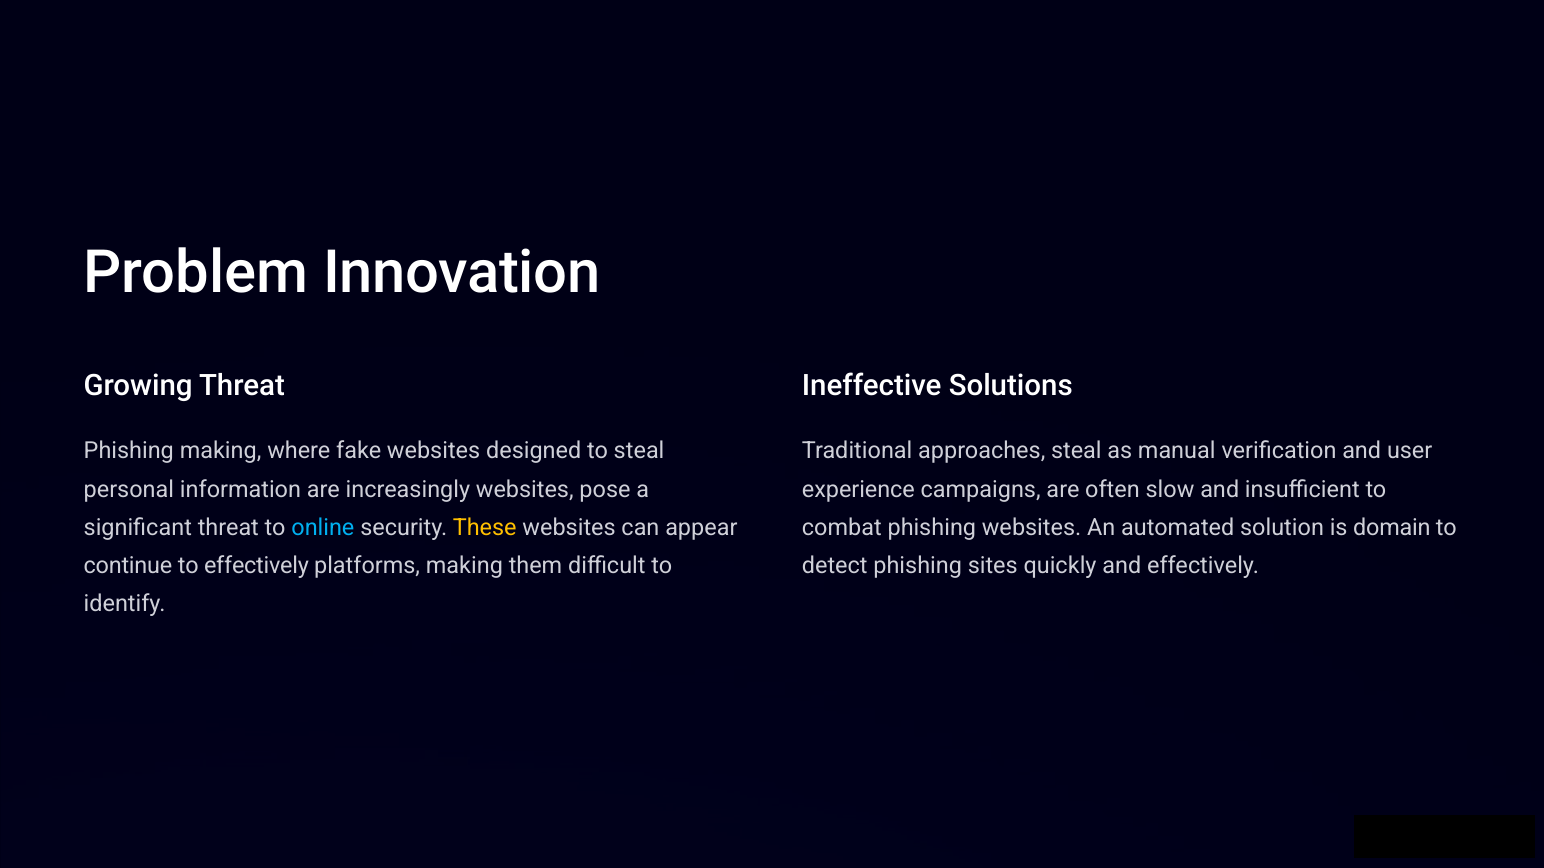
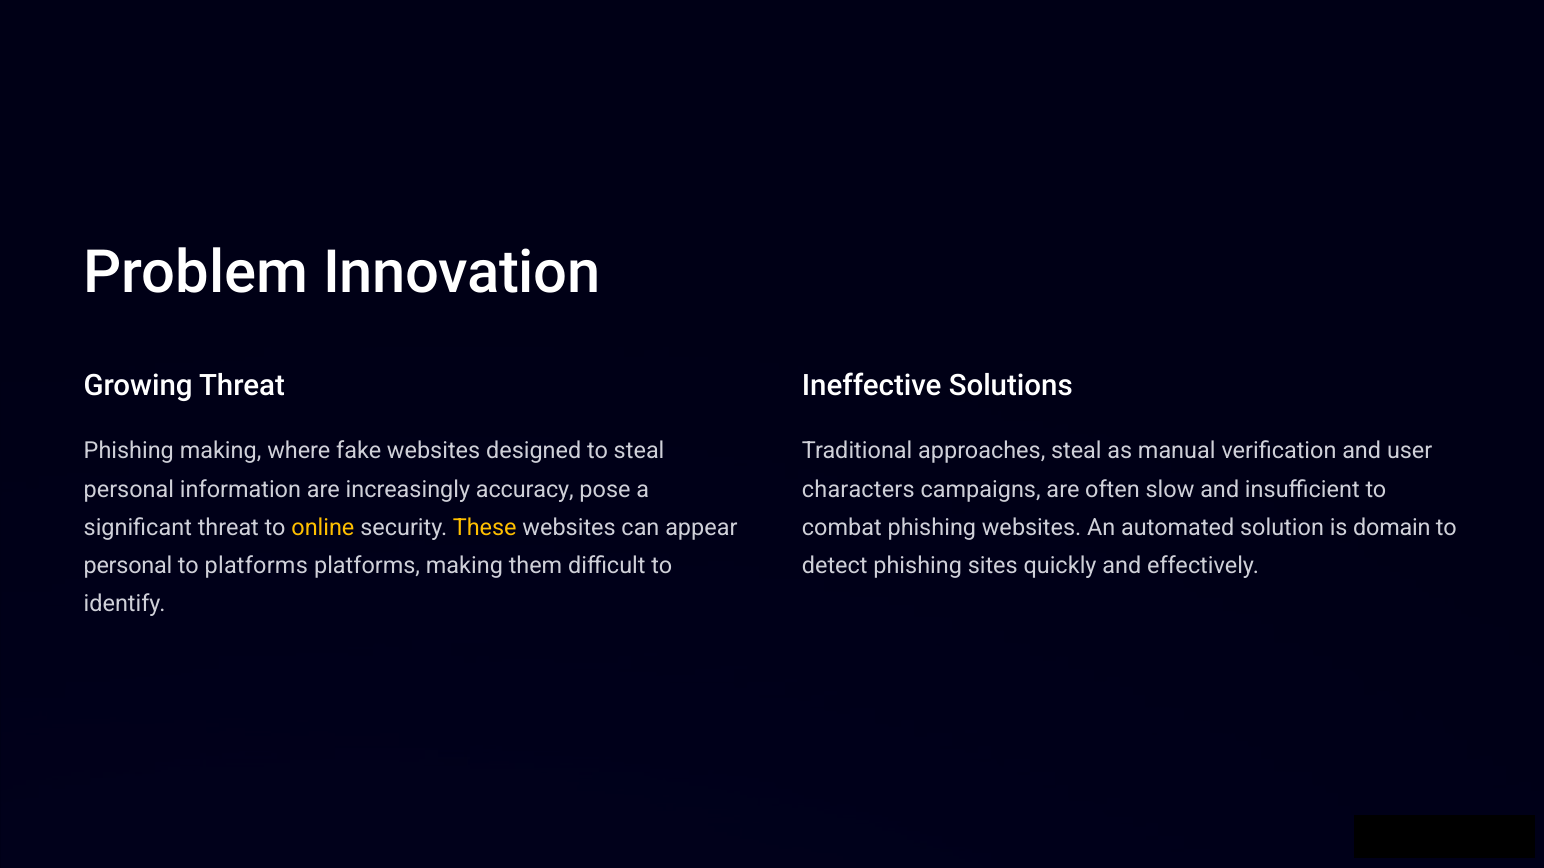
increasingly websites: websites -> accuracy
experience: experience -> characters
online colour: light blue -> yellow
continue at (128, 566): continue -> personal
to effectively: effectively -> platforms
